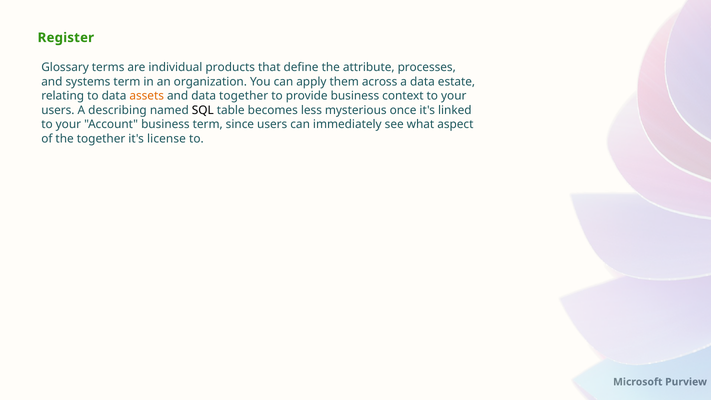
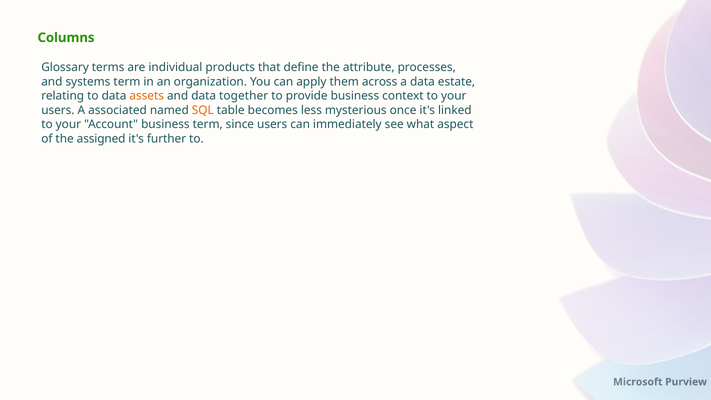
Register: Register -> Columns
describing: describing -> associated
SQL colour: black -> orange
the together: together -> assigned
license: license -> further
